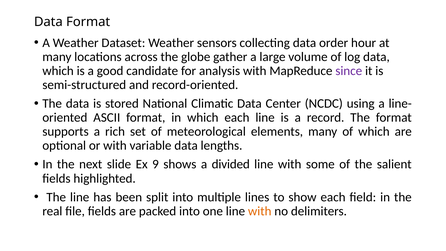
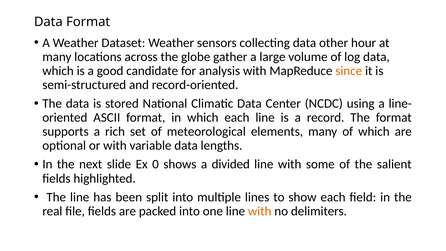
order: order -> other
since colour: purple -> orange
9: 9 -> 0
